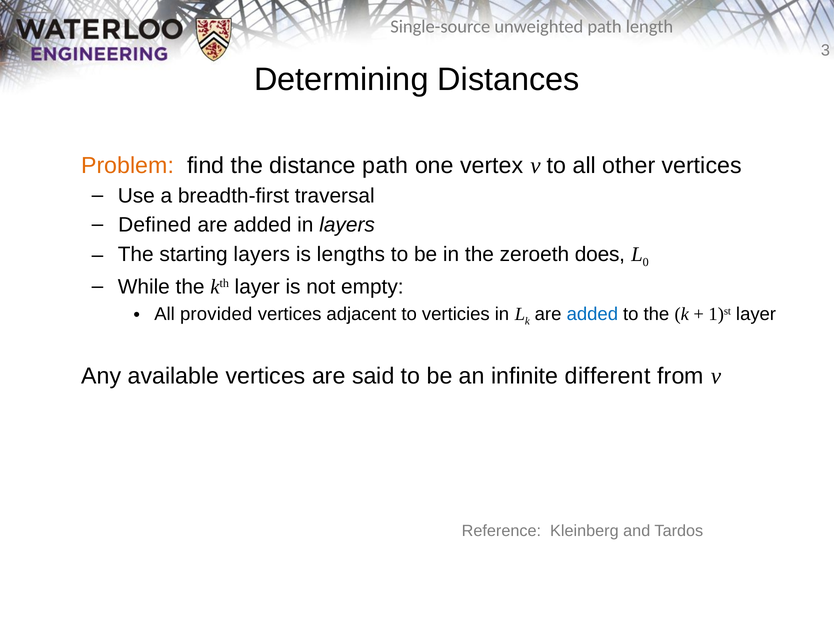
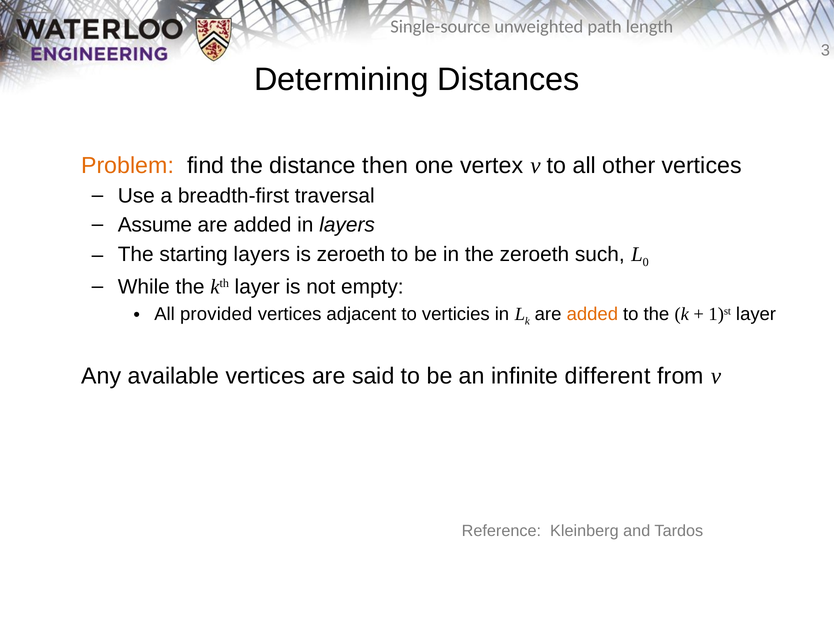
distance path: path -> then
Defined: Defined -> Assume
is lengths: lengths -> zeroeth
does: does -> such
added at (592, 314) colour: blue -> orange
